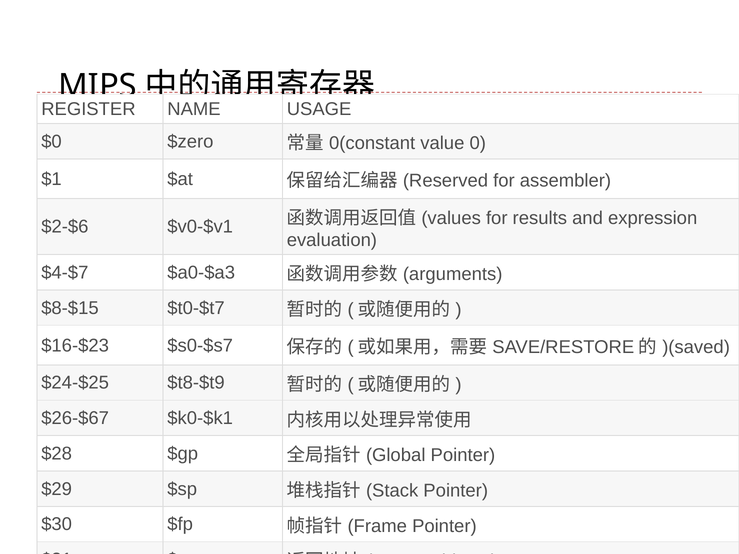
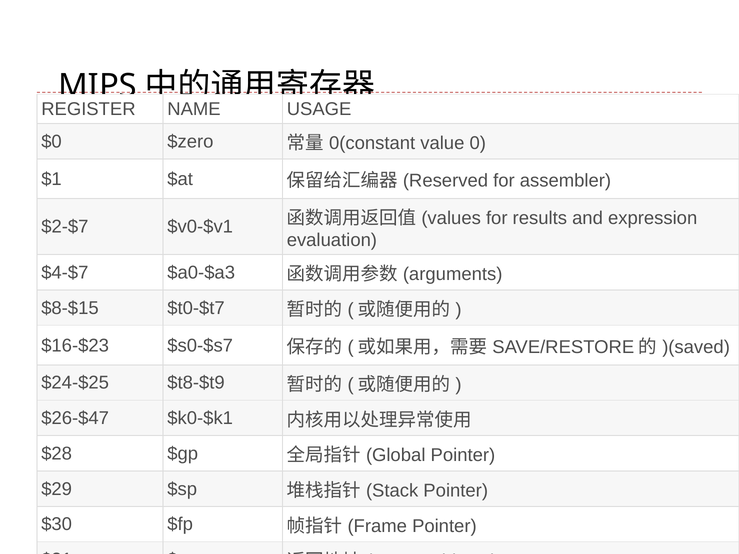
$2-$6: $2-$6 -> $2-$7
$26-$67: $26-$67 -> $26-$47
